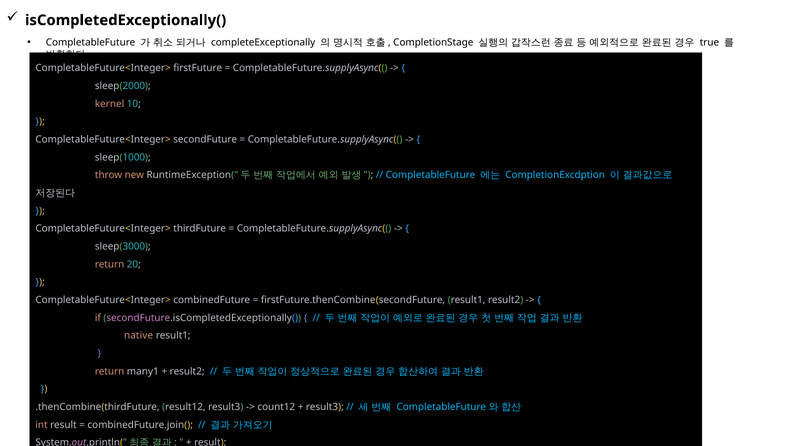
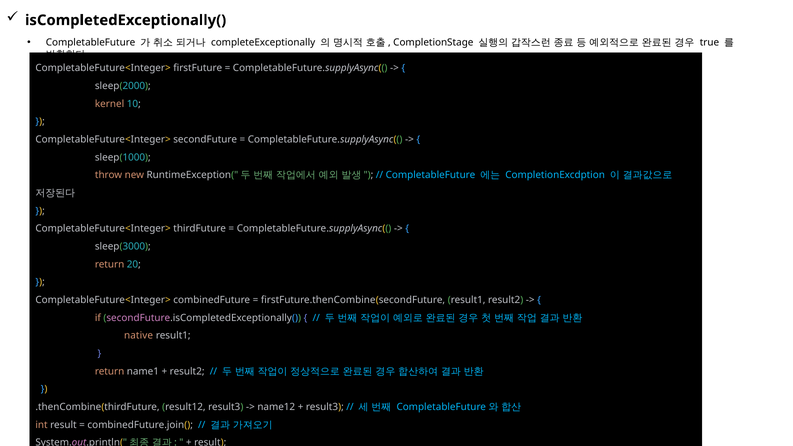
many1: many1 -> name1
count12: count12 -> name12
